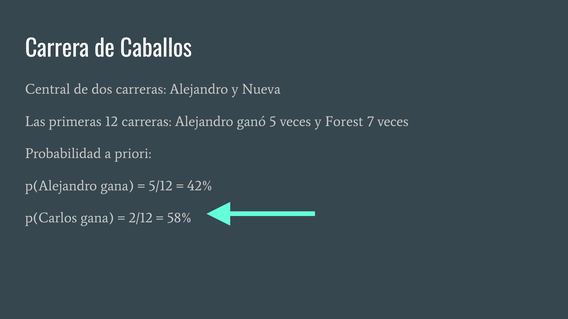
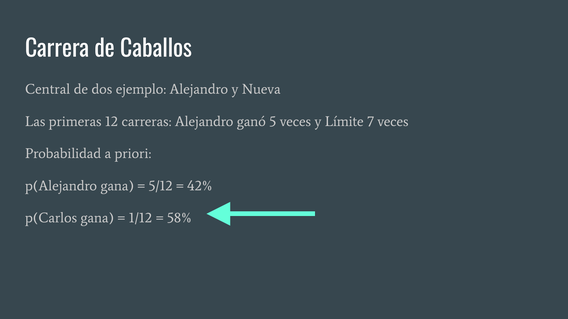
dos carreras: carreras -> ejemplo
Forest: Forest -> Límite
2/12: 2/12 -> 1/12
